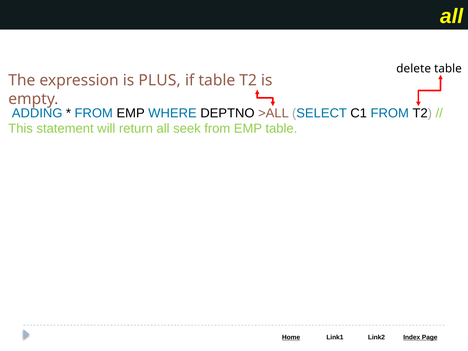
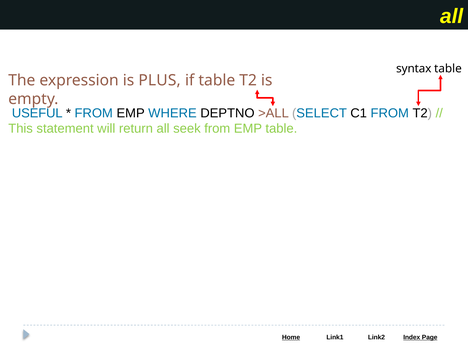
delete: delete -> syntax
ADDING: ADDING -> USEFUL
